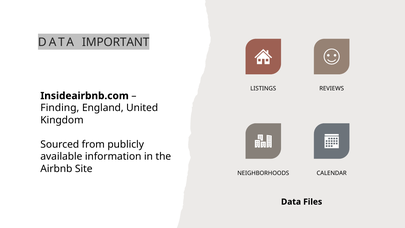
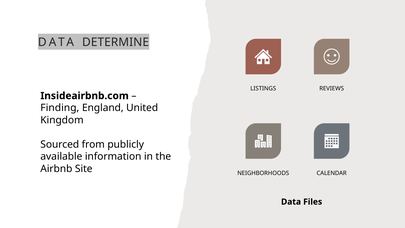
IMPORTANT: IMPORTANT -> DETERMINE
